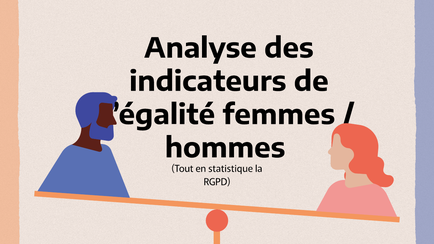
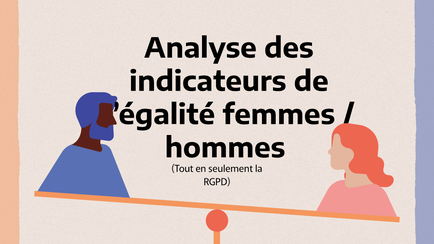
statistique: statistique -> seulement
